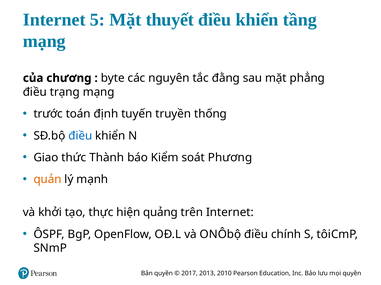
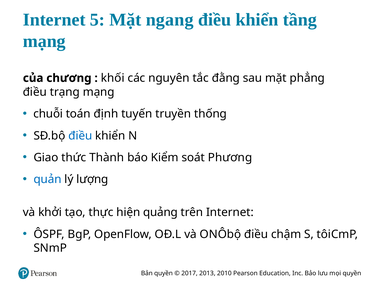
thuyết: thuyết -> ngang
byte: byte -> khối
trước: trước -> chuỗi
quản colour: orange -> blue
mạnh: mạnh -> lượng
chính: chính -> chậm
